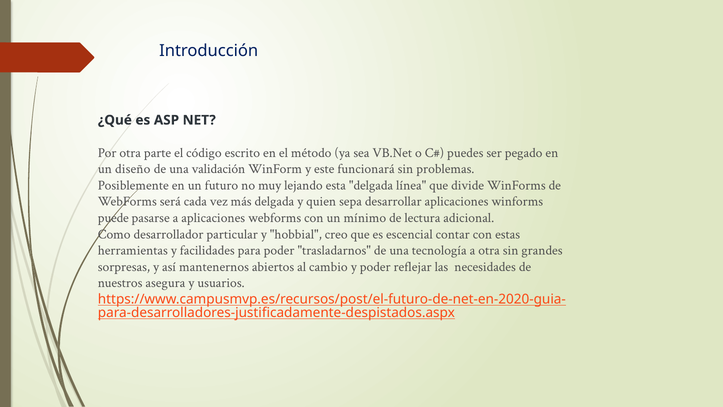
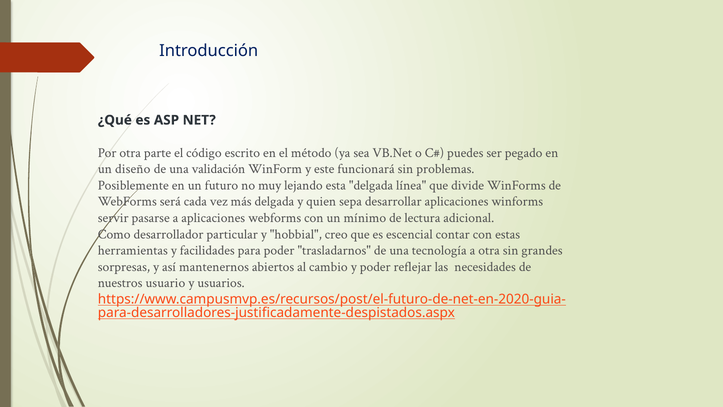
puede: puede -> servir
asegura: asegura -> usuario
